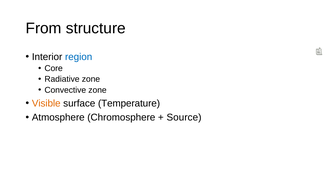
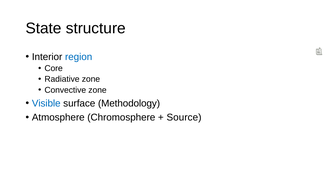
From: From -> State
Visible colour: orange -> blue
Temperature: Temperature -> Methodology
